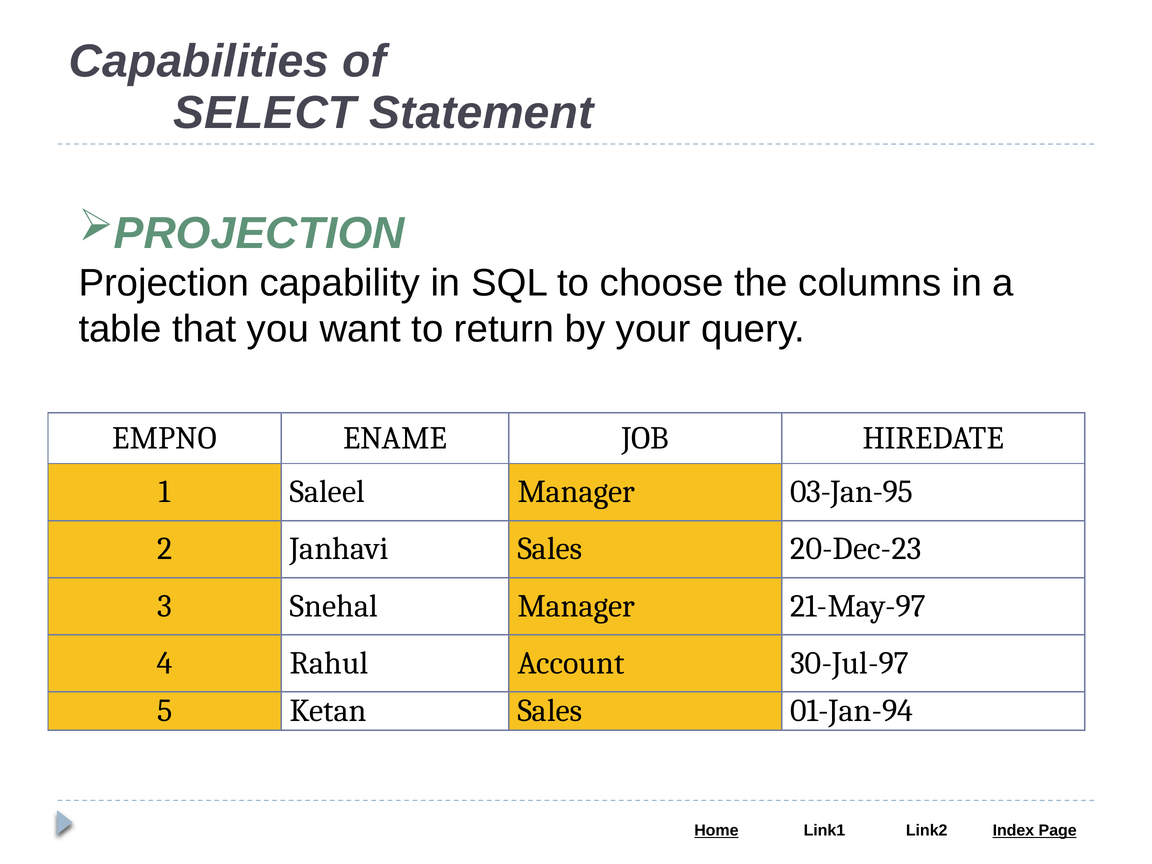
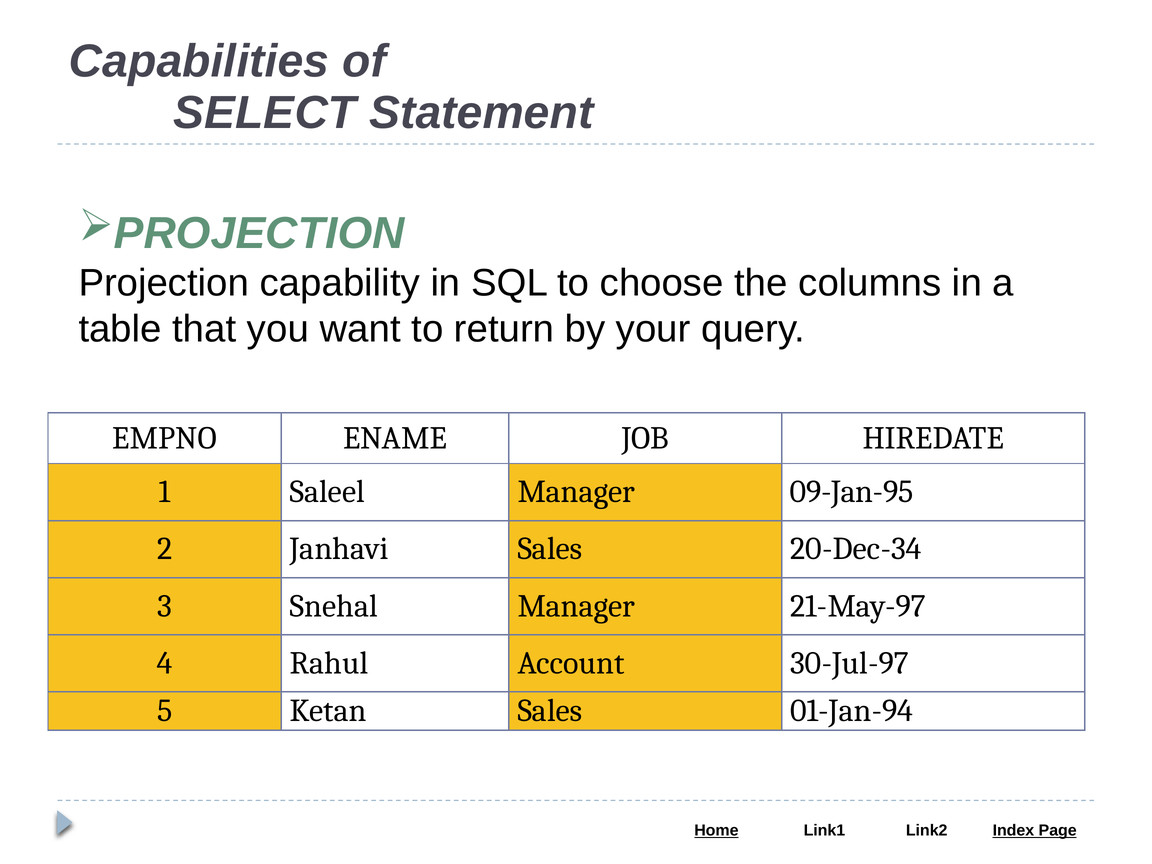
03-Jan-95: 03-Jan-95 -> 09-Jan-95
20-Dec-23: 20-Dec-23 -> 20-Dec-34
